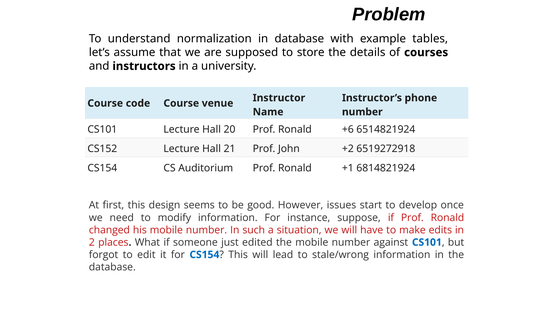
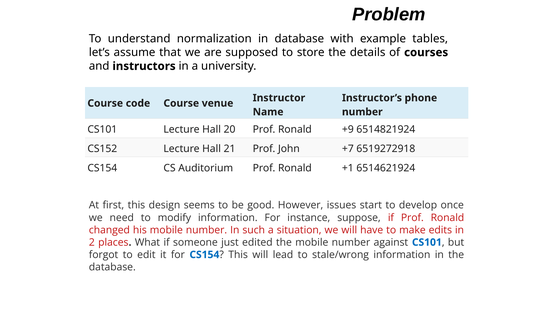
+6: +6 -> +9
+2: +2 -> +7
6814821924: 6814821924 -> 6514621924
